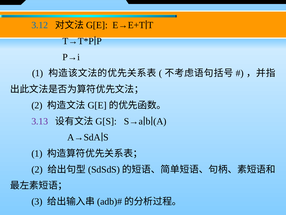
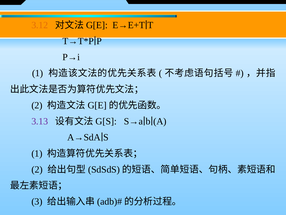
3.12 colour: blue -> orange
